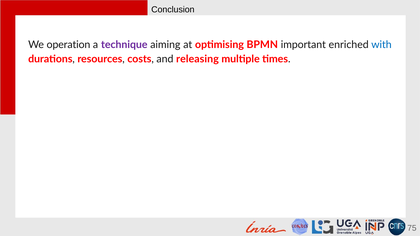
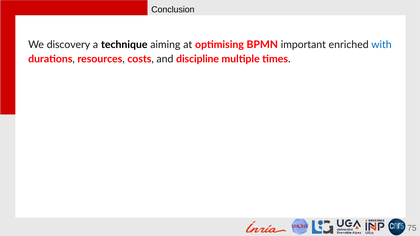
operation: operation -> discovery
technique colour: purple -> black
releasing: releasing -> discipline
